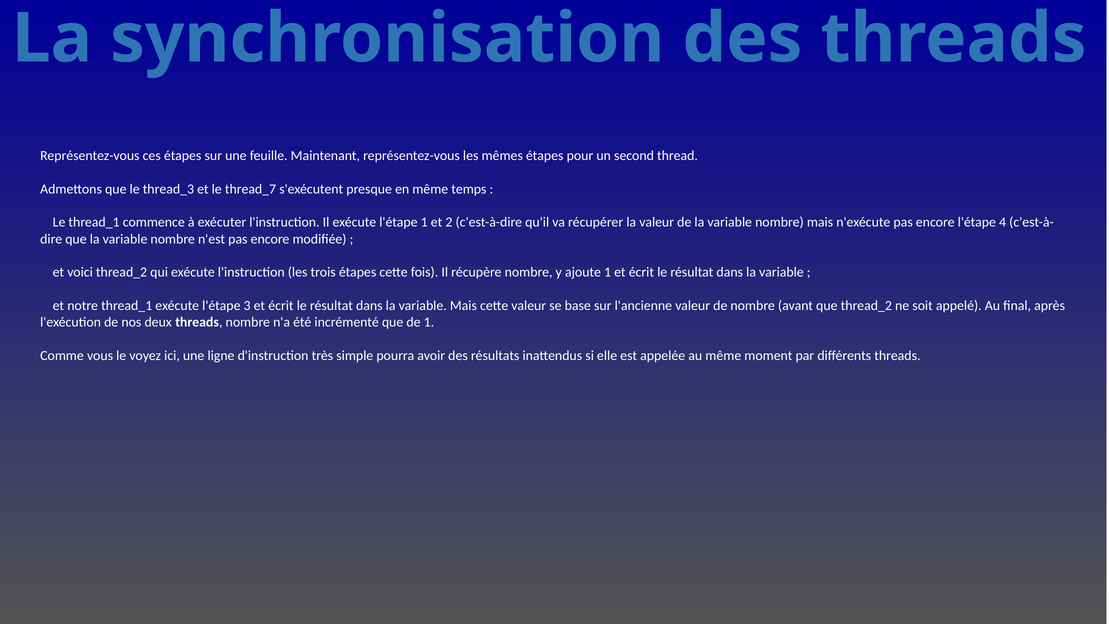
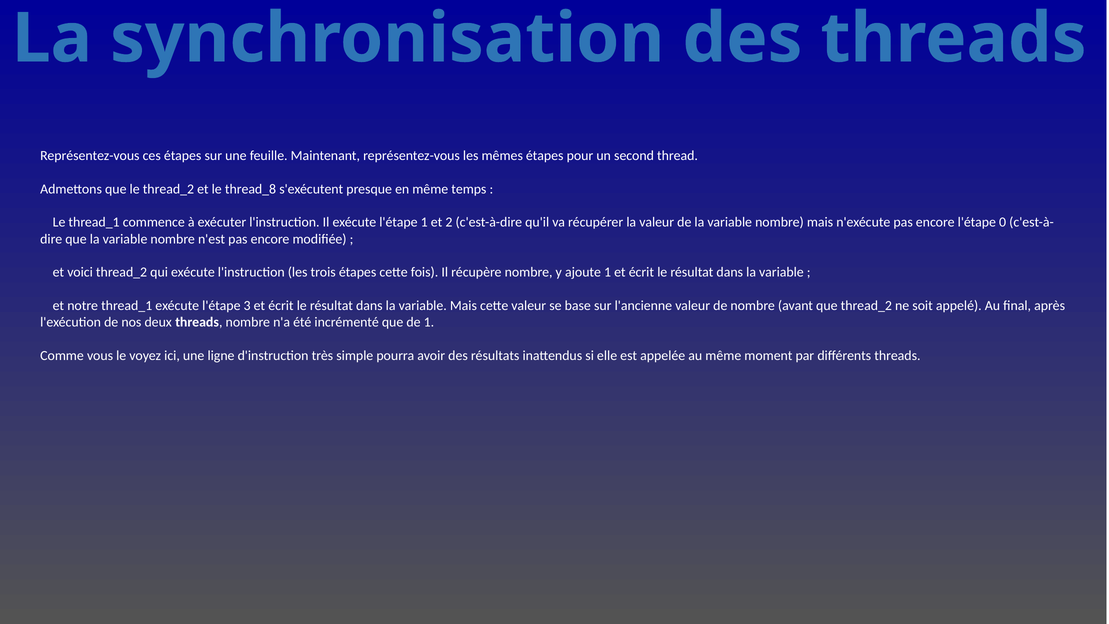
le thread_3: thread_3 -> thread_2
thread_7: thread_7 -> thread_8
4: 4 -> 0
